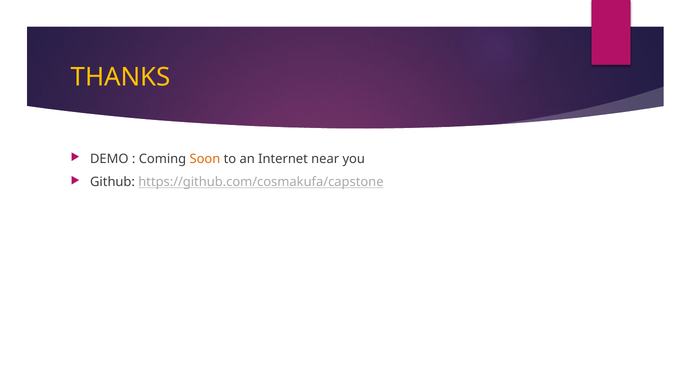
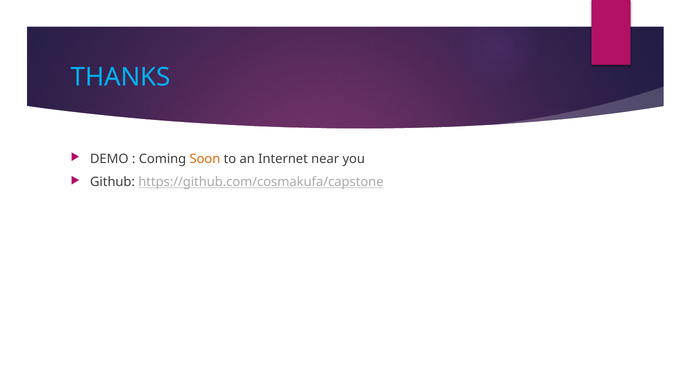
THANKS colour: yellow -> light blue
